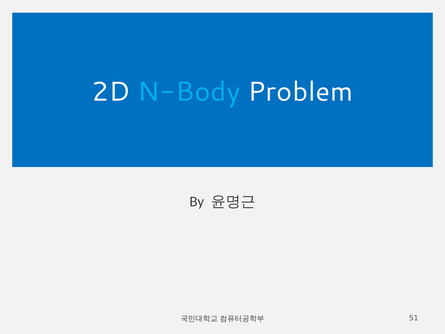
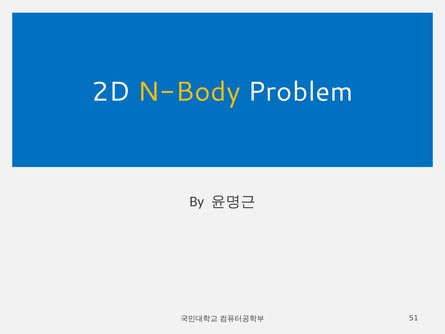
N-Body colour: light blue -> yellow
